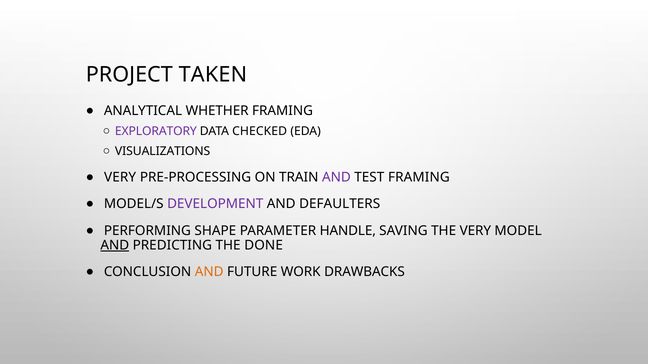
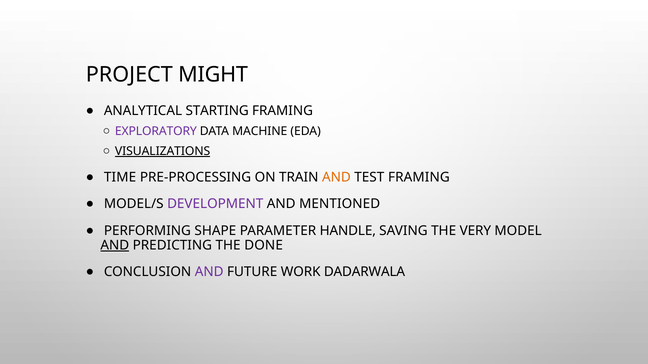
TAKEN: TAKEN -> MIGHT
WHETHER: WHETHER -> STARTING
CHECKED: CHECKED -> MACHINE
VISUALIZATIONS underline: none -> present
VERY at (120, 177): VERY -> TIME
AND at (336, 177) colour: purple -> orange
DEFAULTERS: DEFAULTERS -> MENTIONED
AND at (209, 272) colour: orange -> purple
DRAWBACKS: DRAWBACKS -> DADARWALA
